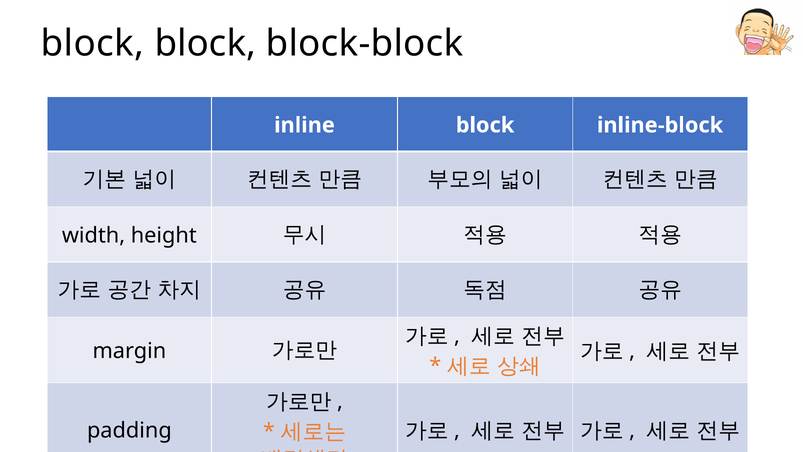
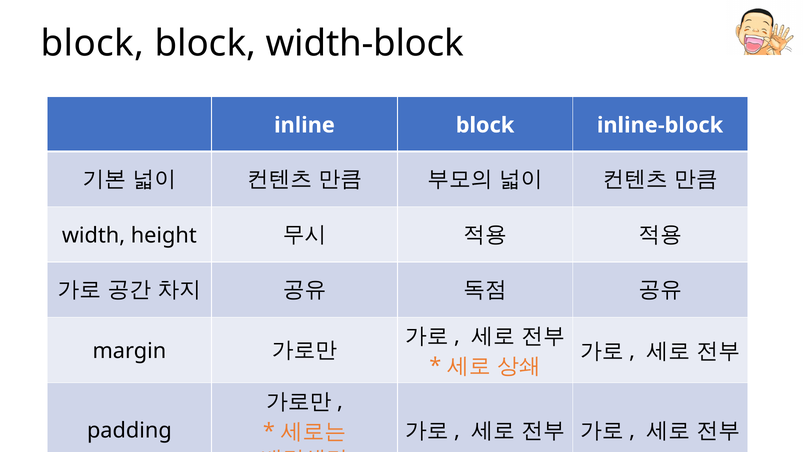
block-block: block-block -> width-block
